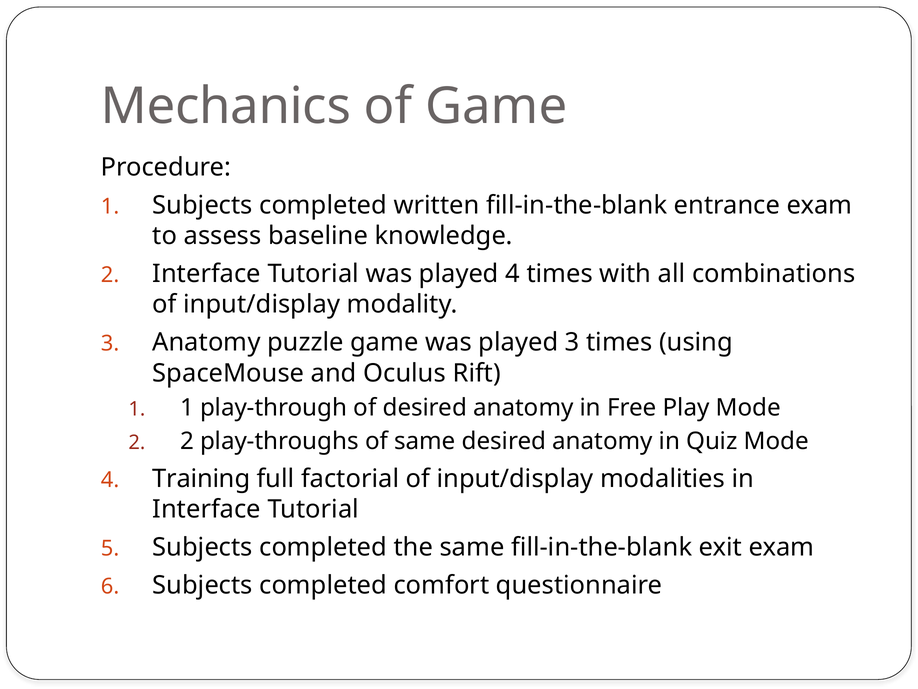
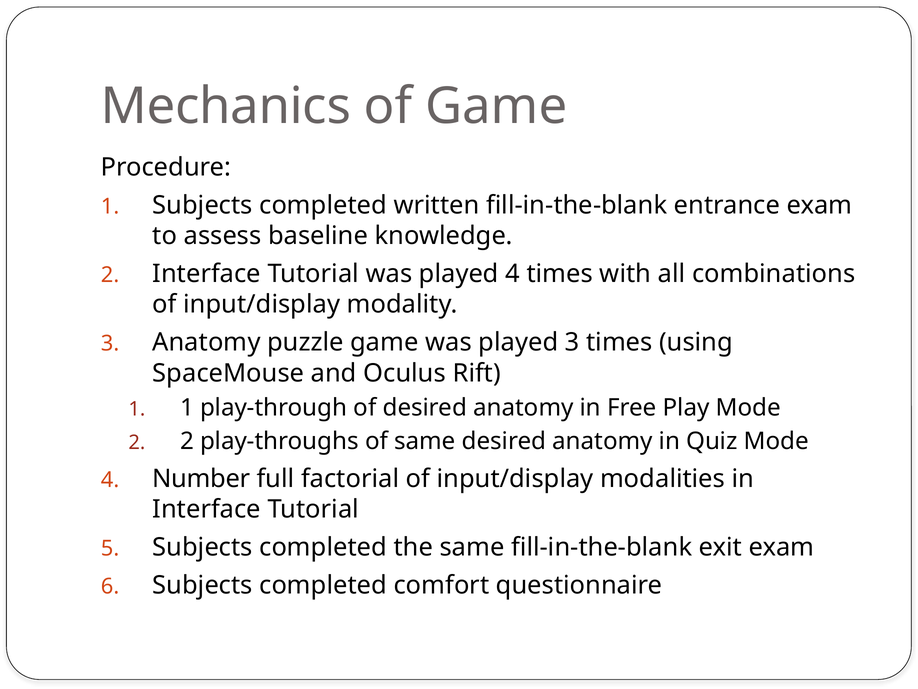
Training: Training -> Number
